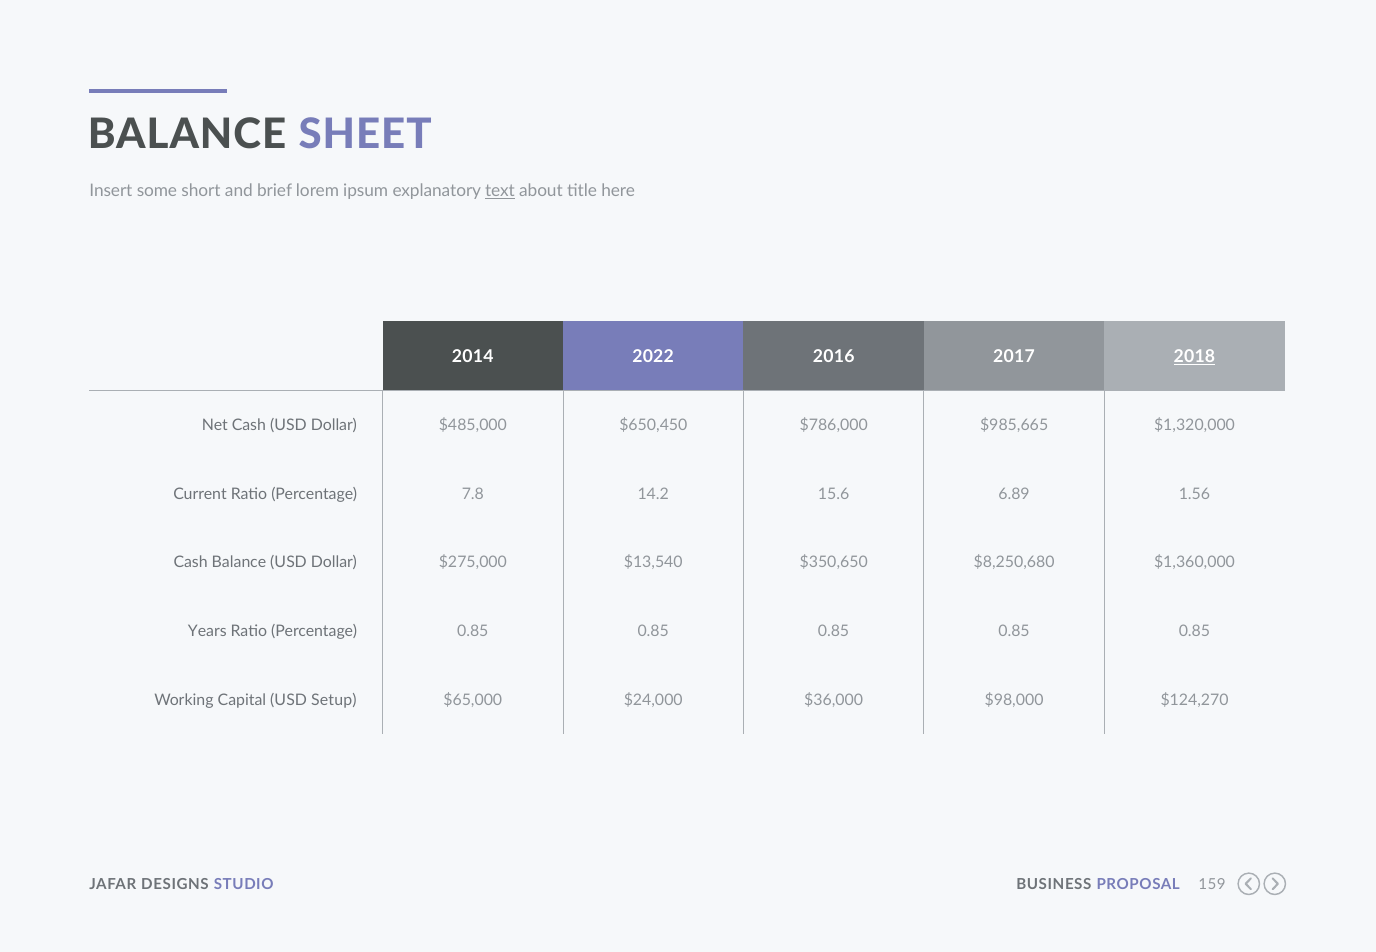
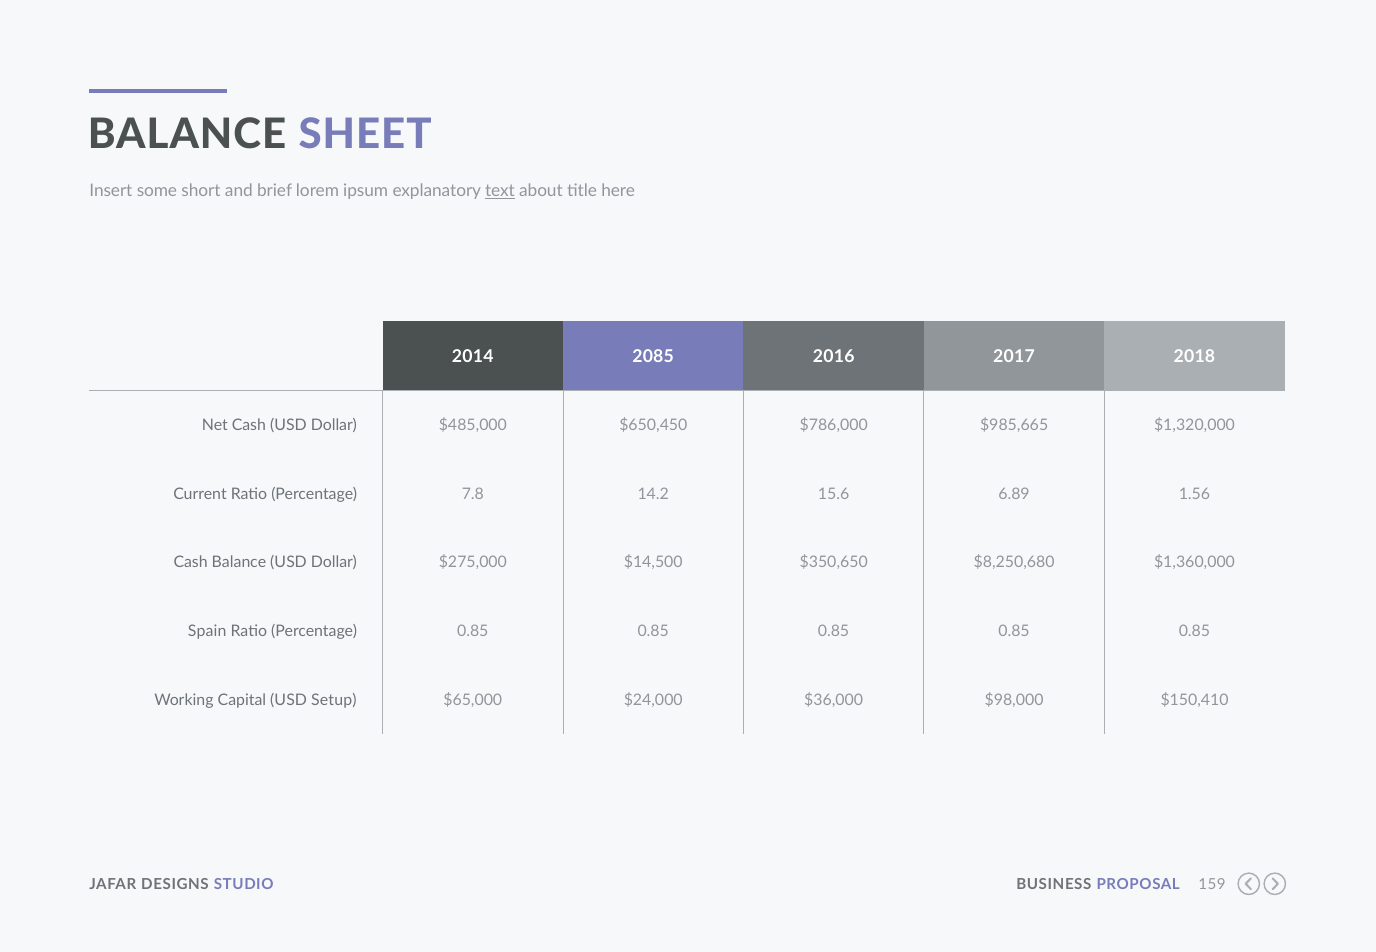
2022: 2022 -> 2085
2018 underline: present -> none
$13,540: $13,540 -> $14,500
Years: Years -> Spain
$124,270: $124,270 -> $150,410
